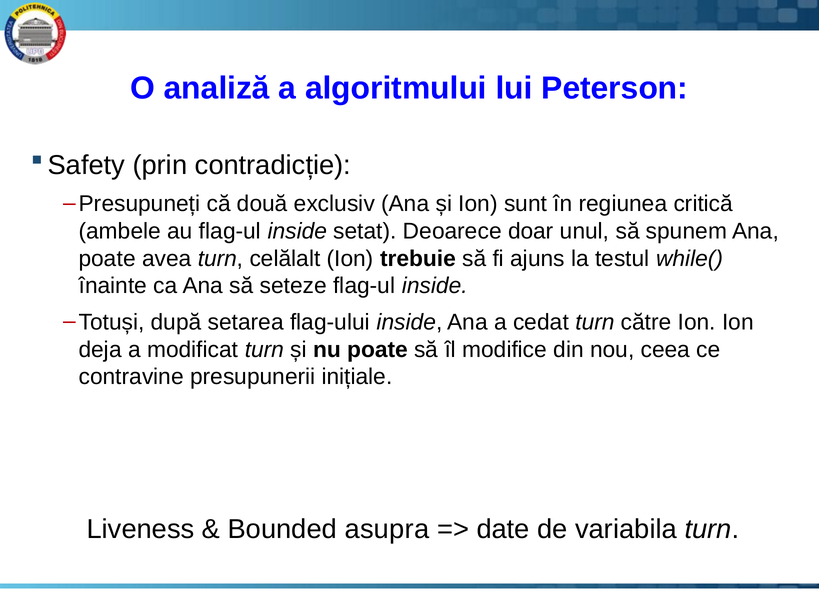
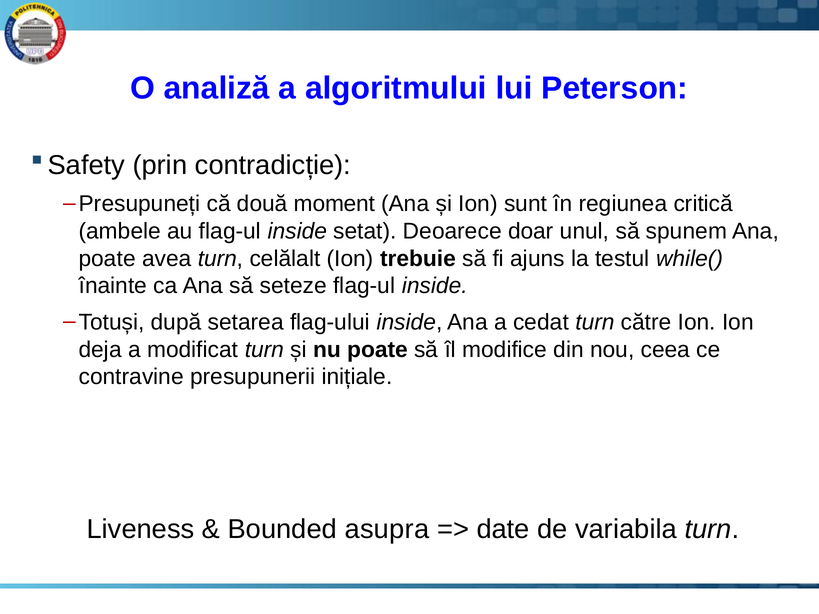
exclusiv: exclusiv -> moment
